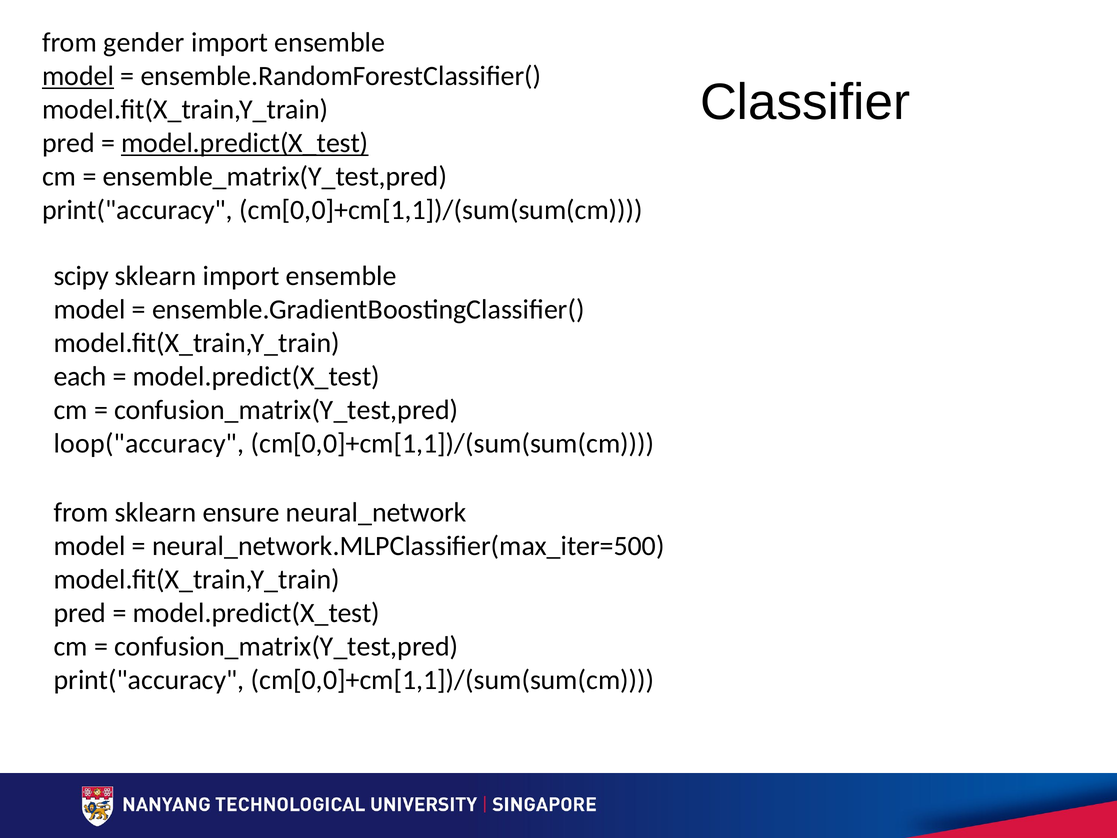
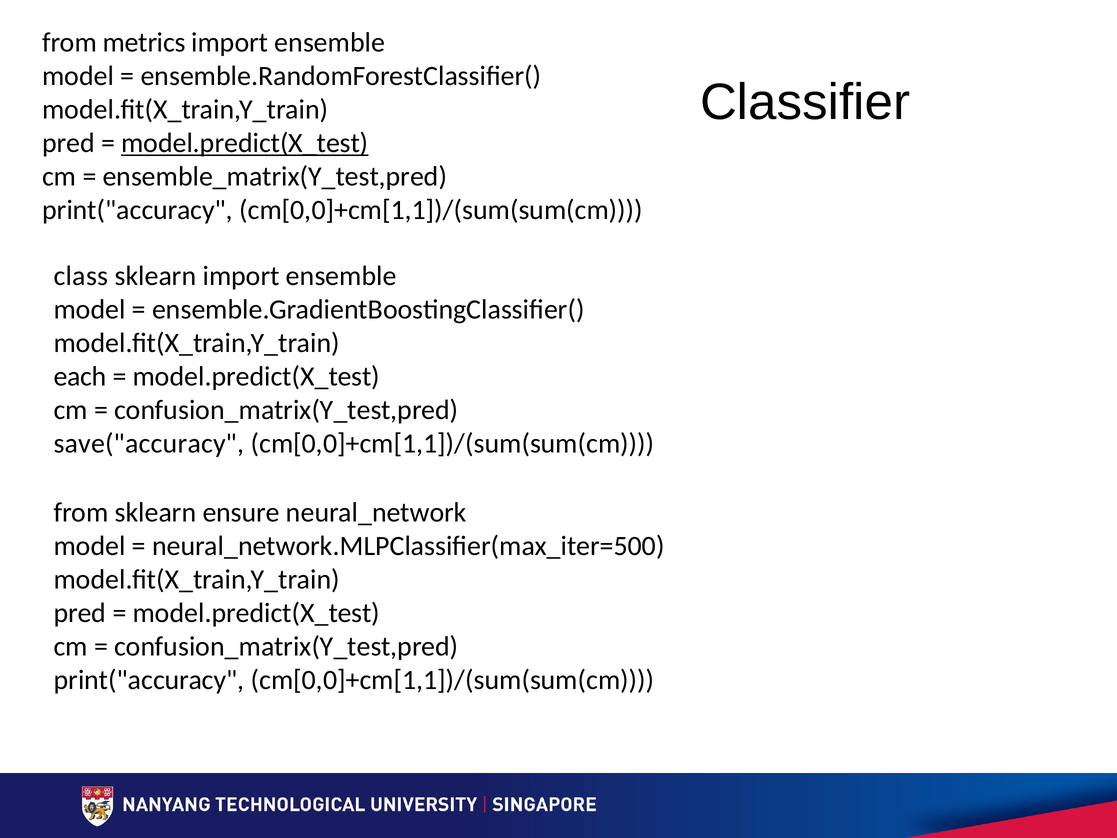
gender: gender -> metrics
model at (78, 76) underline: present -> none
scipy: scipy -> class
loop("accuracy: loop("accuracy -> save("accuracy
